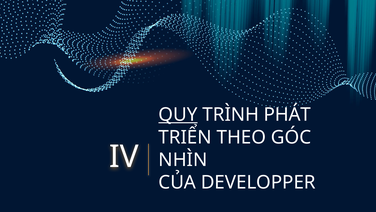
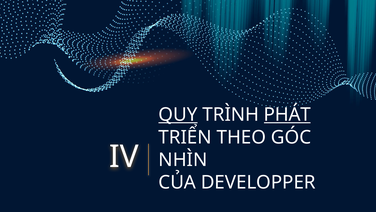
PHÁT underline: none -> present
